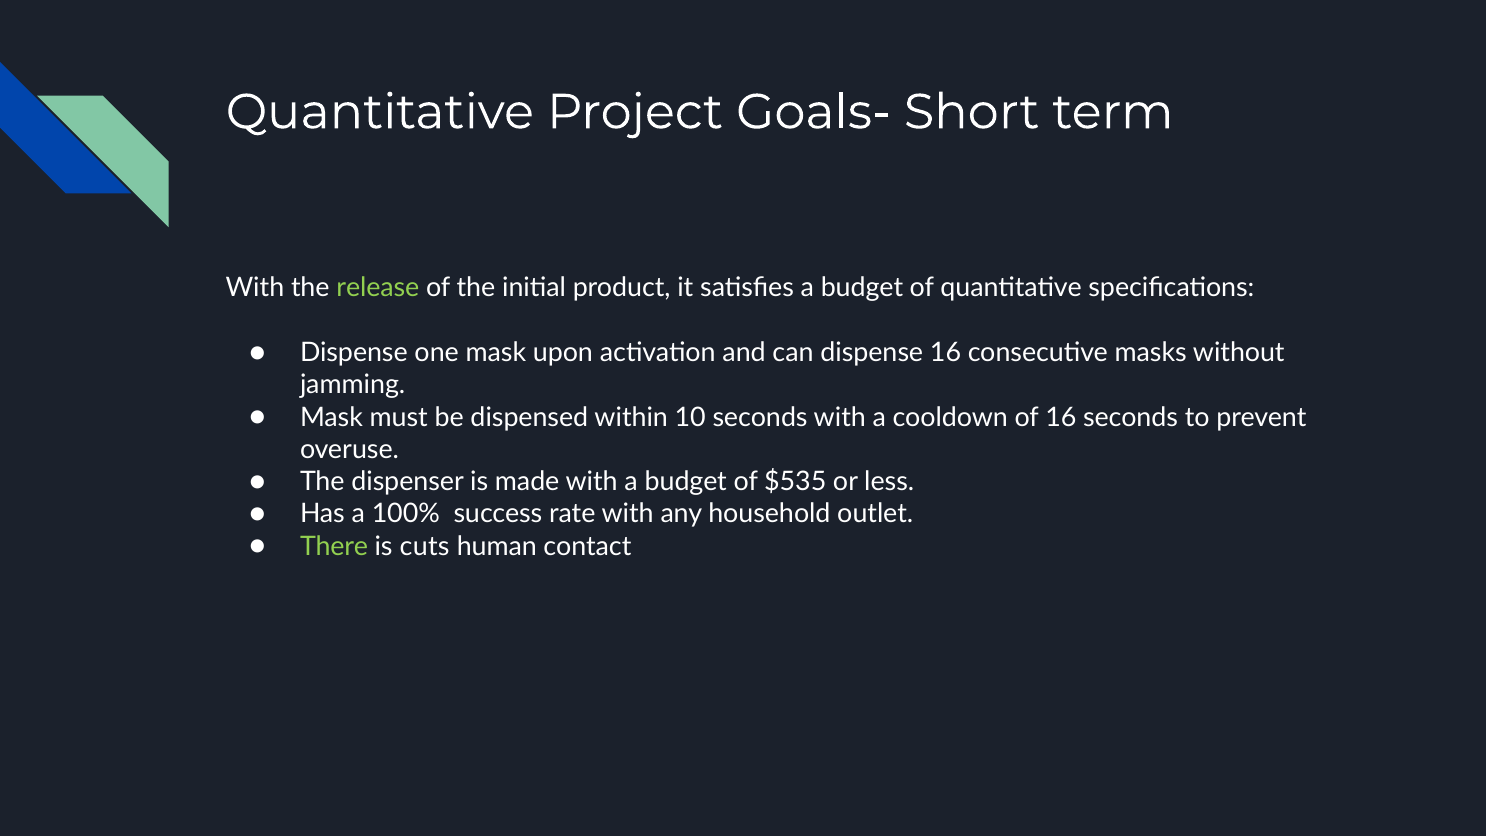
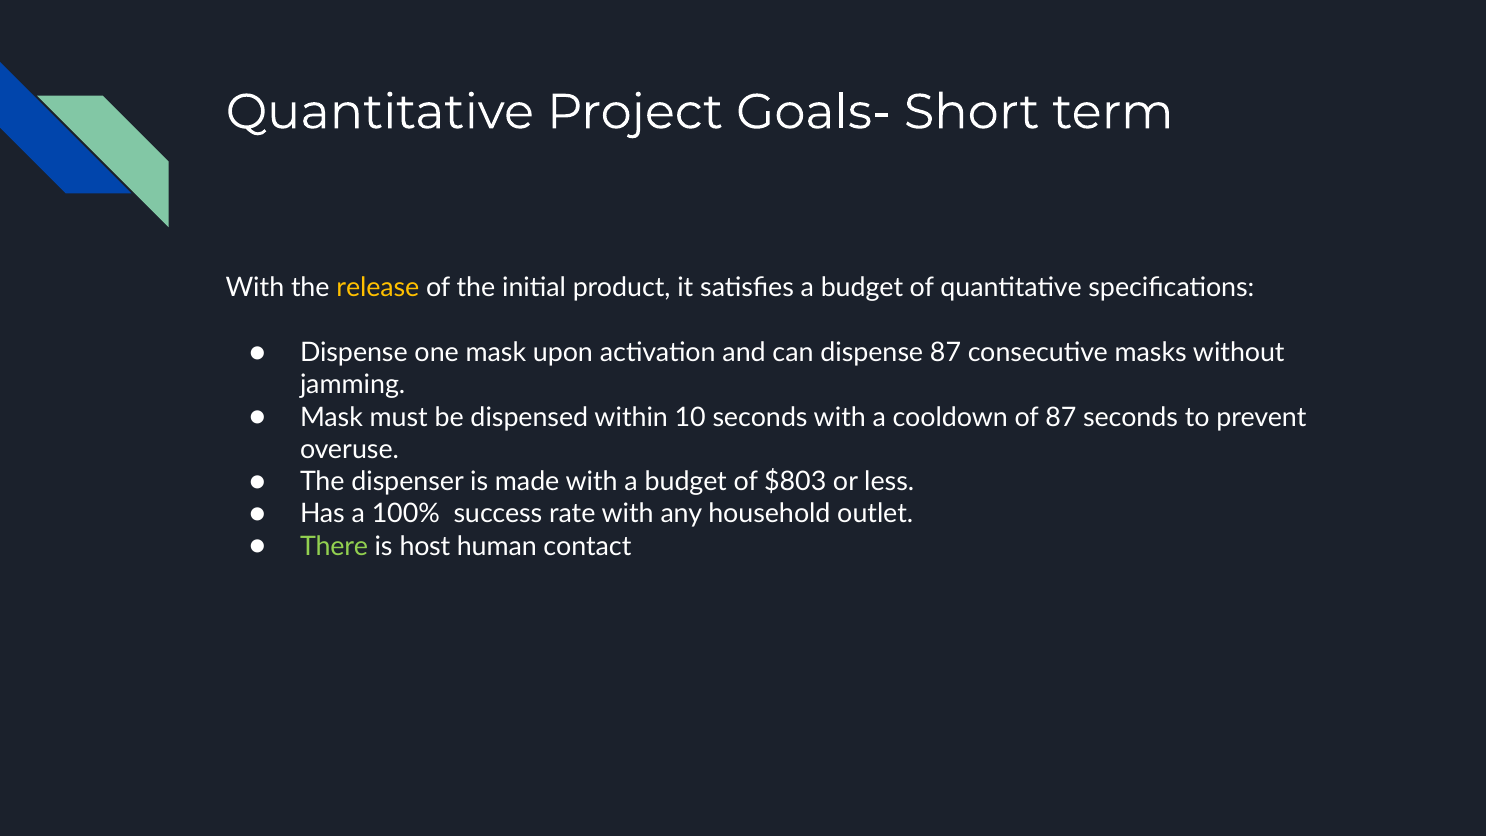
release colour: light green -> yellow
dispense 16: 16 -> 87
of 16: 16 -> 87
$535: $535 -> $803
cuts: cuts -> host
